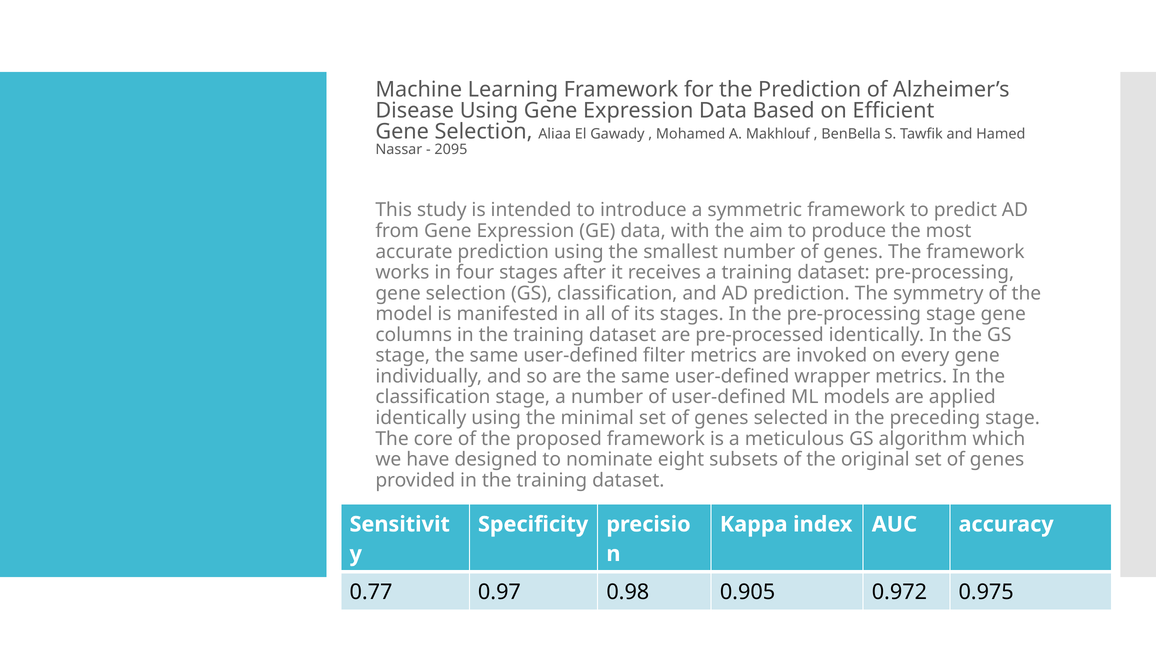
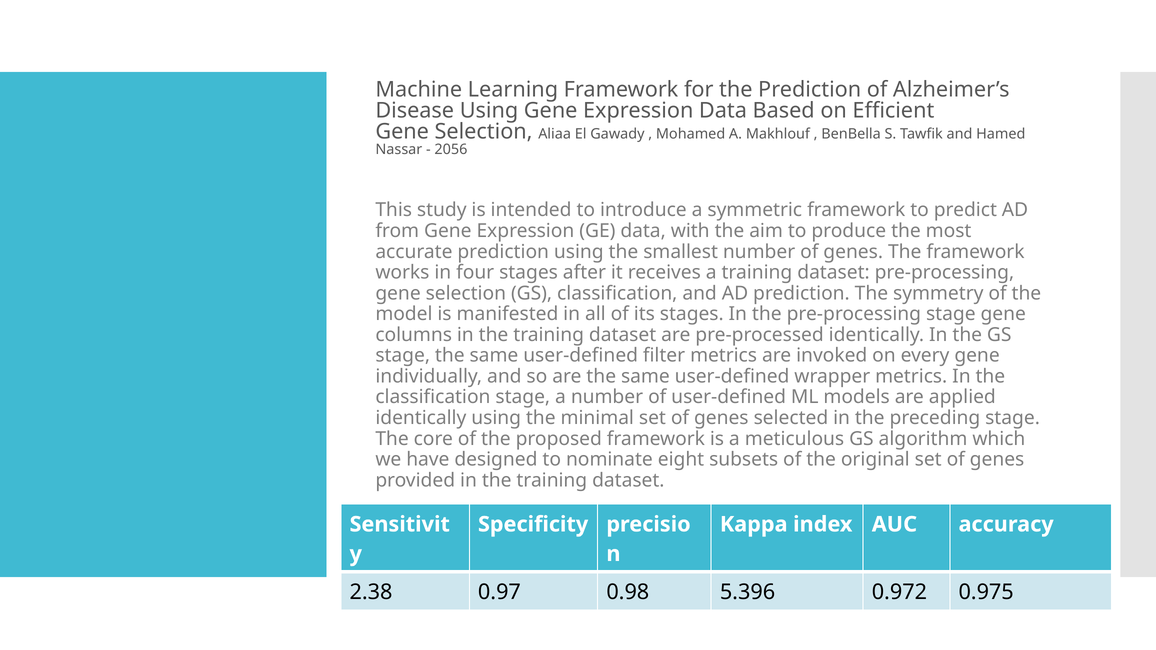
2095: 2095 -> 2056
0.77: 0.77 -> 2.38
0.905: 0.905 -> 5.396
